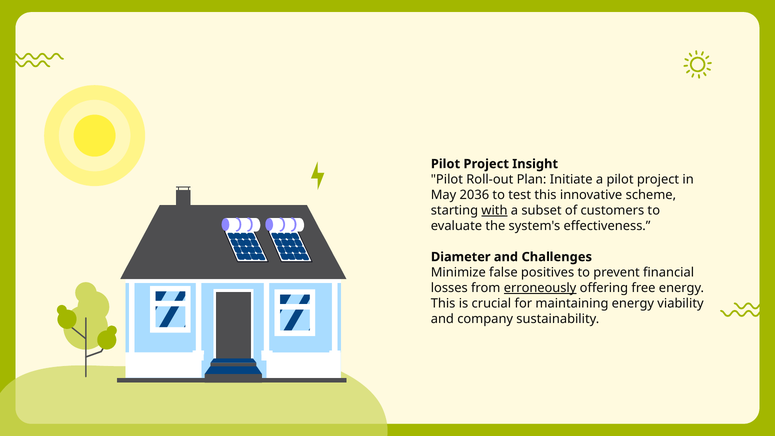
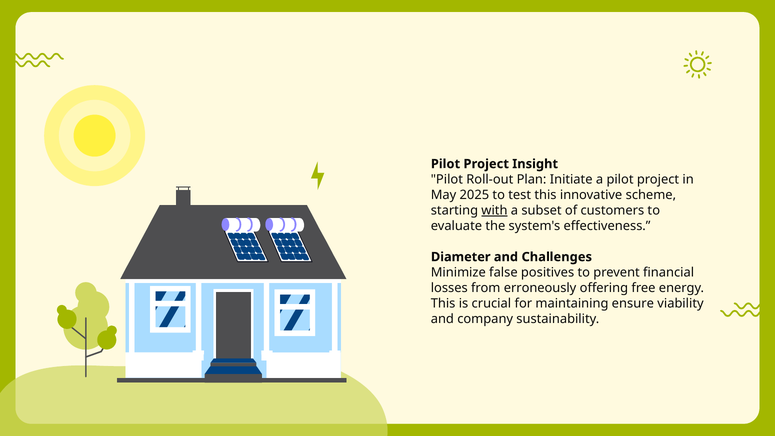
2036: 2036 -> 2025
erroneously underline: present -> none
maintaining energy: energy -> ensure
